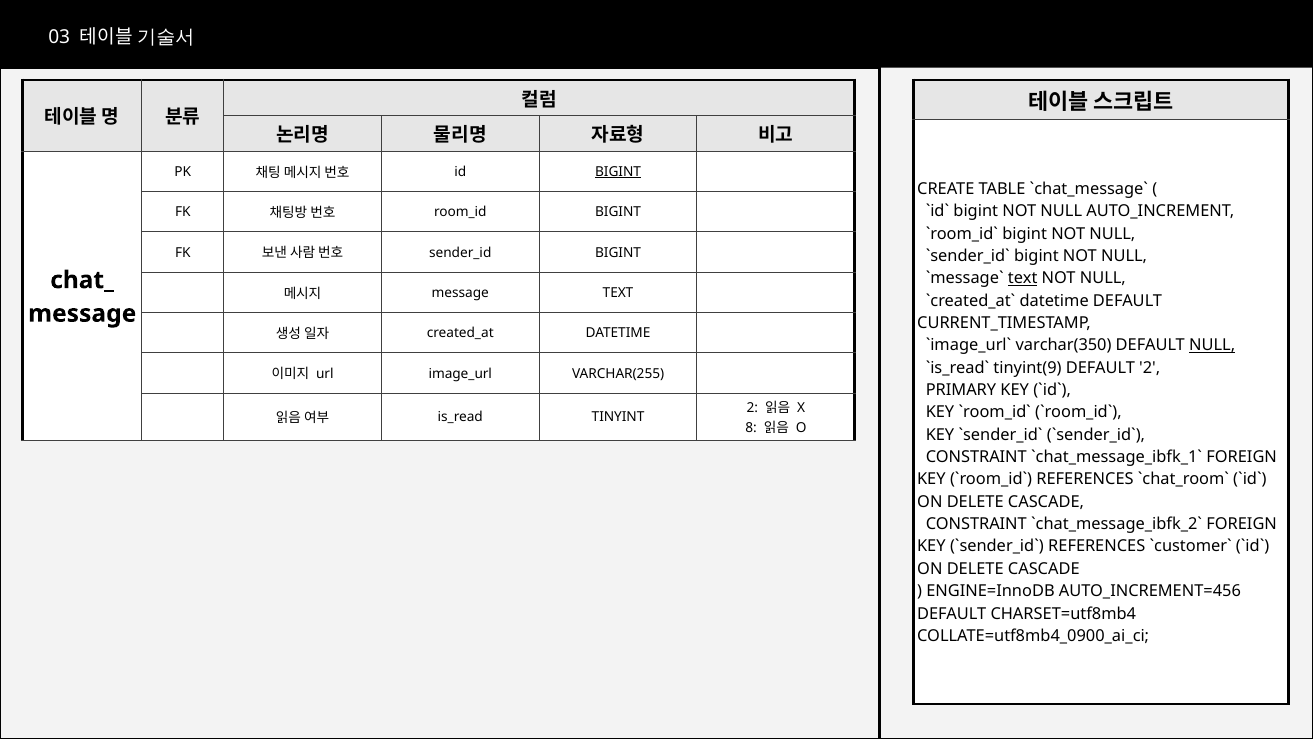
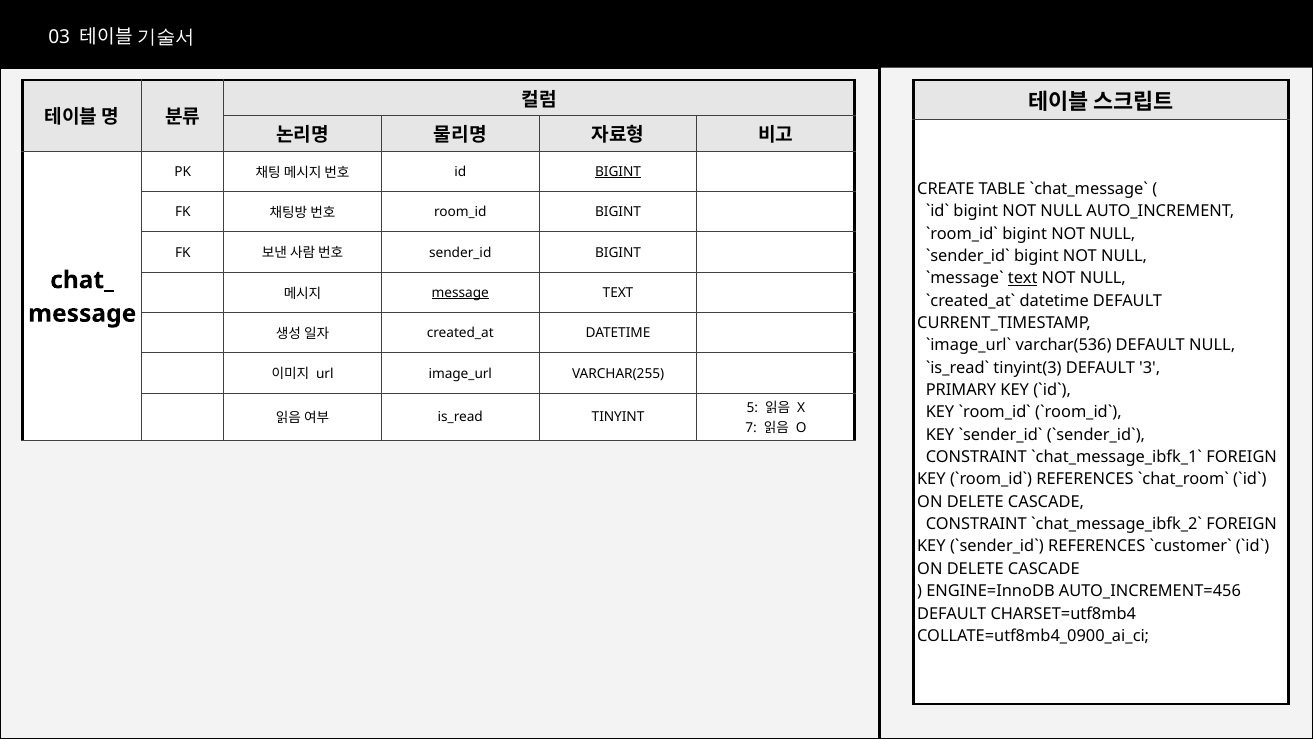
message at (460, 293) underline: none -> present
varchar(350: varchar(350 -> varchar(536
NULL at (1212, 345) underline: present -> none
tinyint(9: tinyint(9 -> tinyint(3
DEFAULT 2: 2 -> 3
2 at (752, 408): 2 -> 5
8: 8 -> 7
